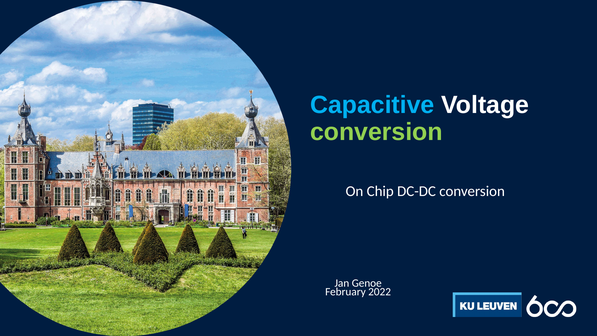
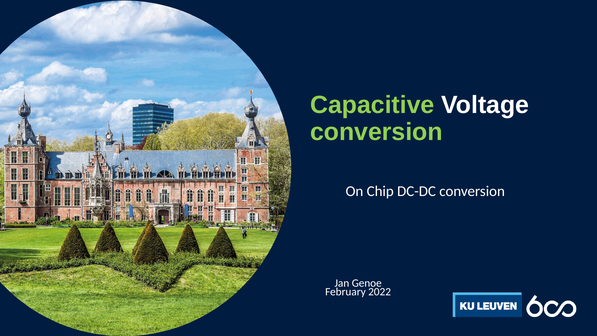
Capacitive colour: light blue -> light green
